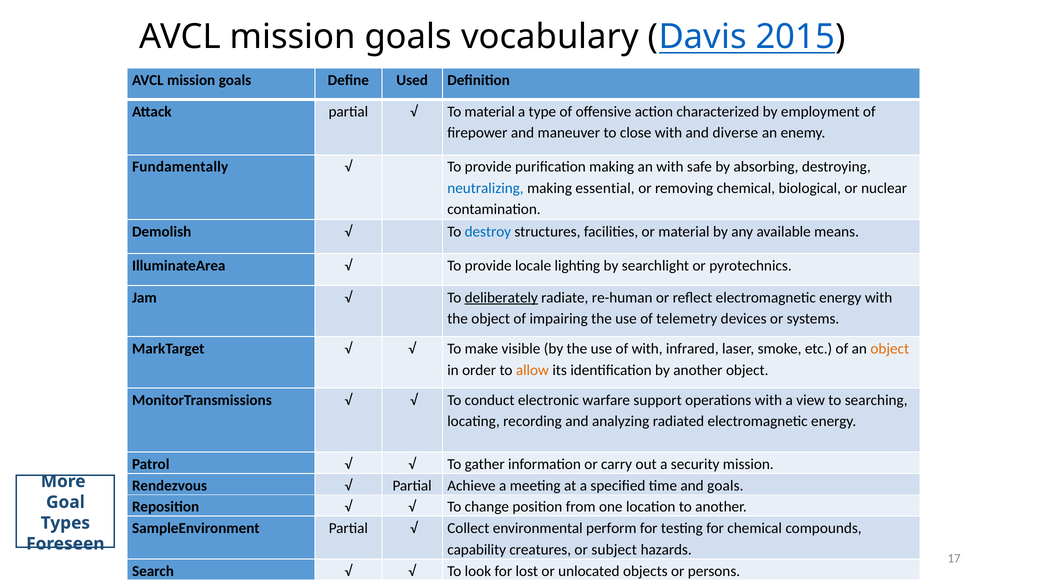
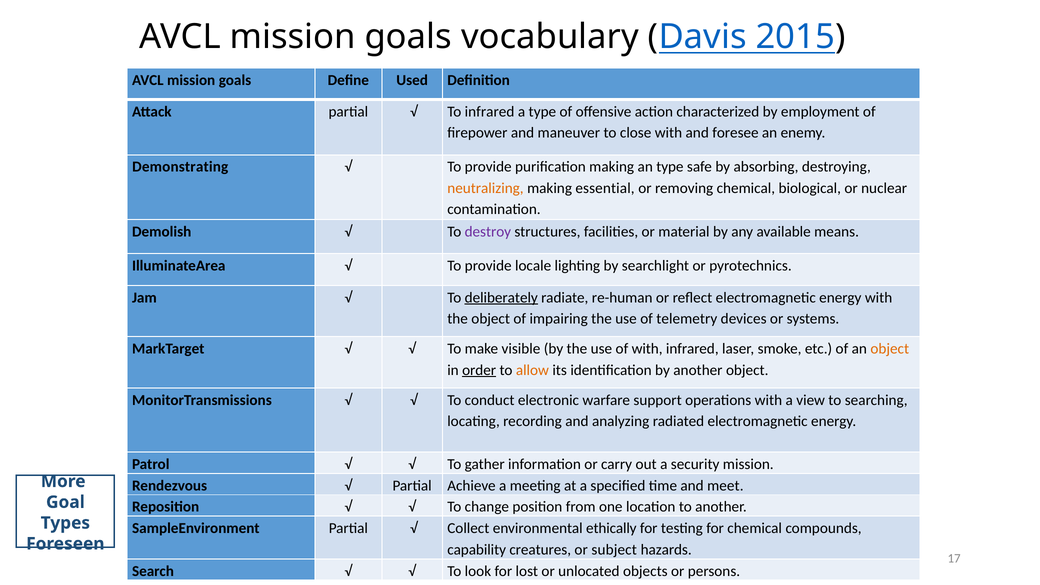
To material: material -> infrared
diverse: diverse -> foresee
Fundamentally: Fundamentally -> Demonstrating
an with: with -> type
neutralizing colour: blue -> orange
destroy colour: blue -> purple
order underline: none -> present
and goals: goals -> meet
perform: perform -> ethically
